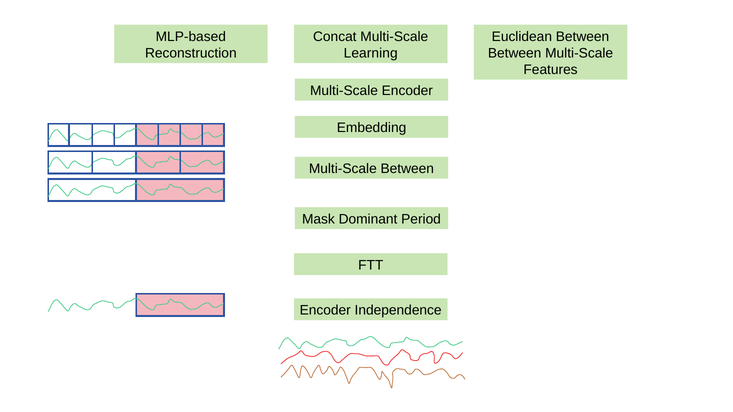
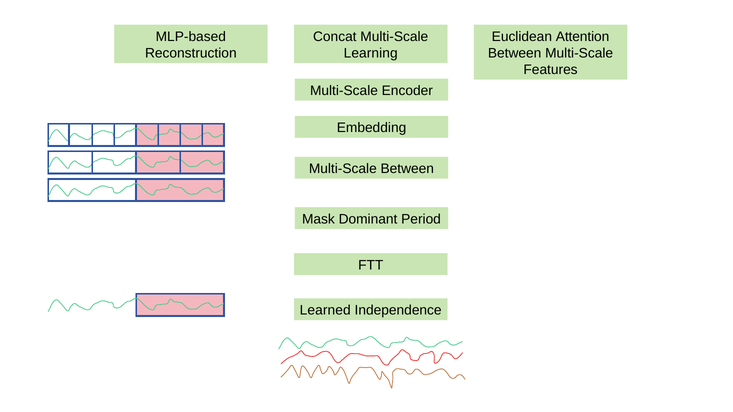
Euclidean Between: Between -> Attention
Encoder at (325, 311): Encoder -> Learned
